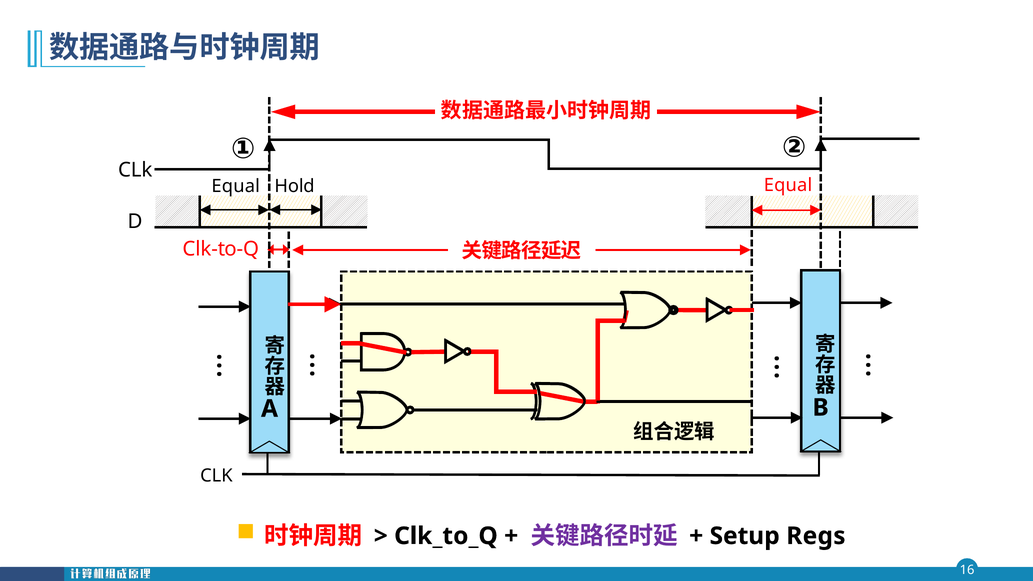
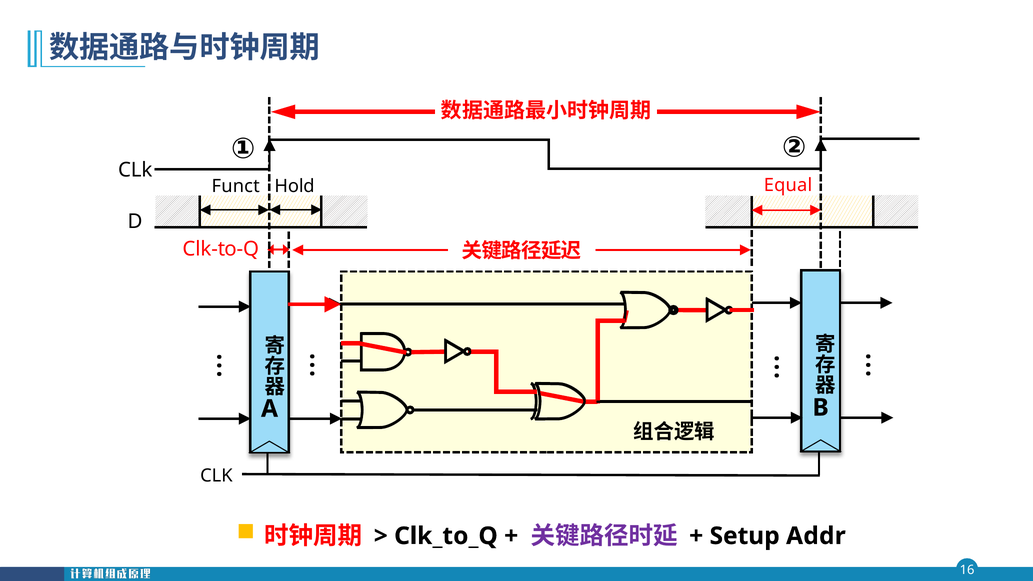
Equal at (236, 186): Equal -> Funct
Regs: Regs -> Addr
